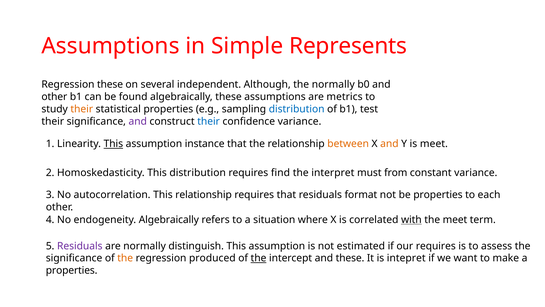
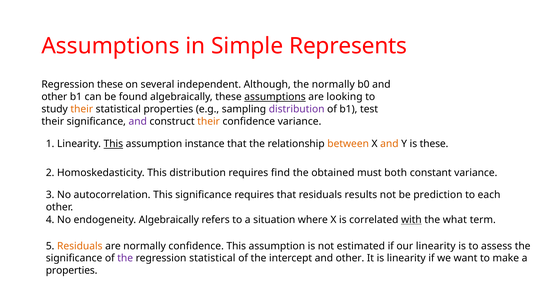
assumptions at (275, 97) underline: none -> present
metrics: metrics -> looking
distribution at (297, 109) colour: blue -> purple
their at (209, 121) colour: blue -> orange
is meet: meet -> these
interpret: interpret -> obtained
from: from -> both
This relationship: relationship -> significance
format: format -> results
be properties: properties -> prediction
the meet: meet -> what
Residuals at (80, 246) colour: purple -> orange
normally distinguish: distinguish -> confidence
our requires: requires -> linearity
the at (125, 258) colour: orange -> purple
regression produced: produced -> statistical
the at (259, 258) underline: present -> none
intercept and these: these -> other
is intepret: intepret -> linearity
